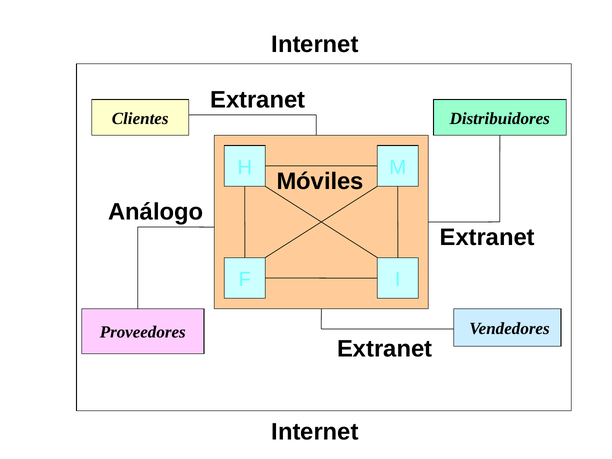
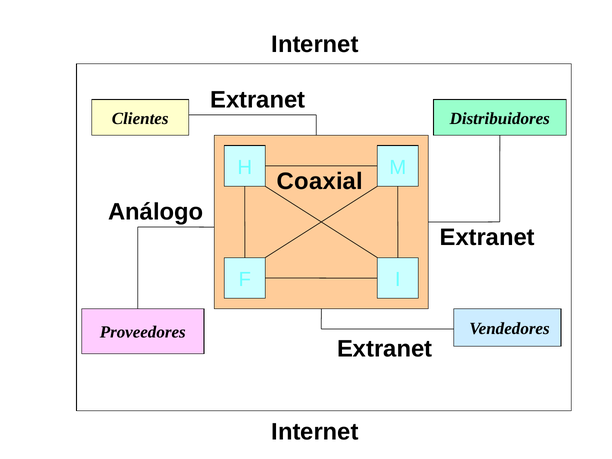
Móviles: Móviles -> Coaxial
